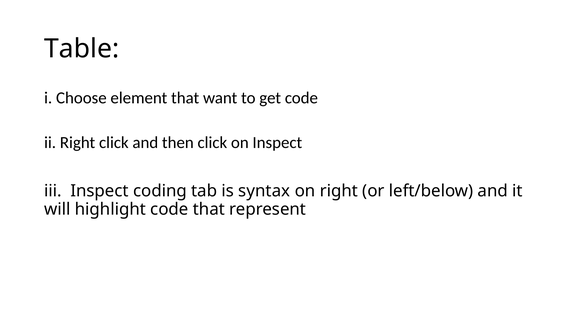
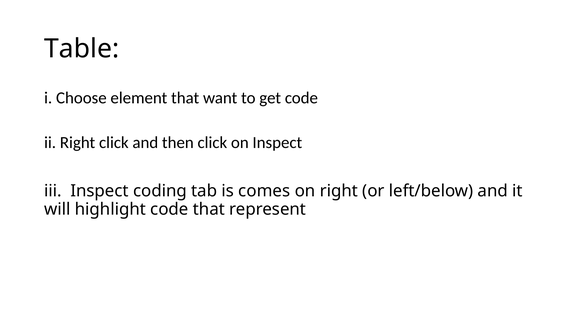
syntax: syntax -> comes
